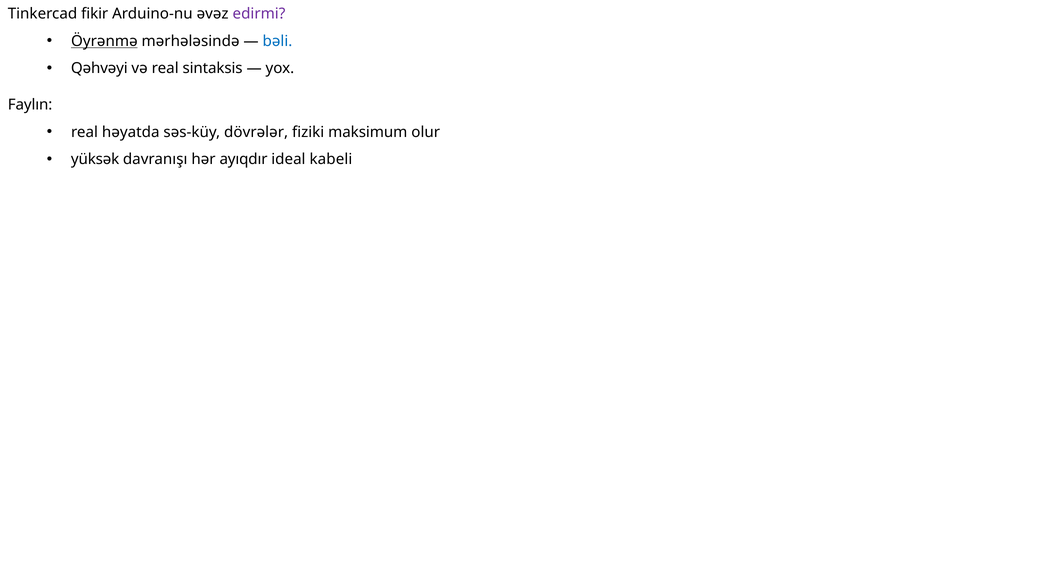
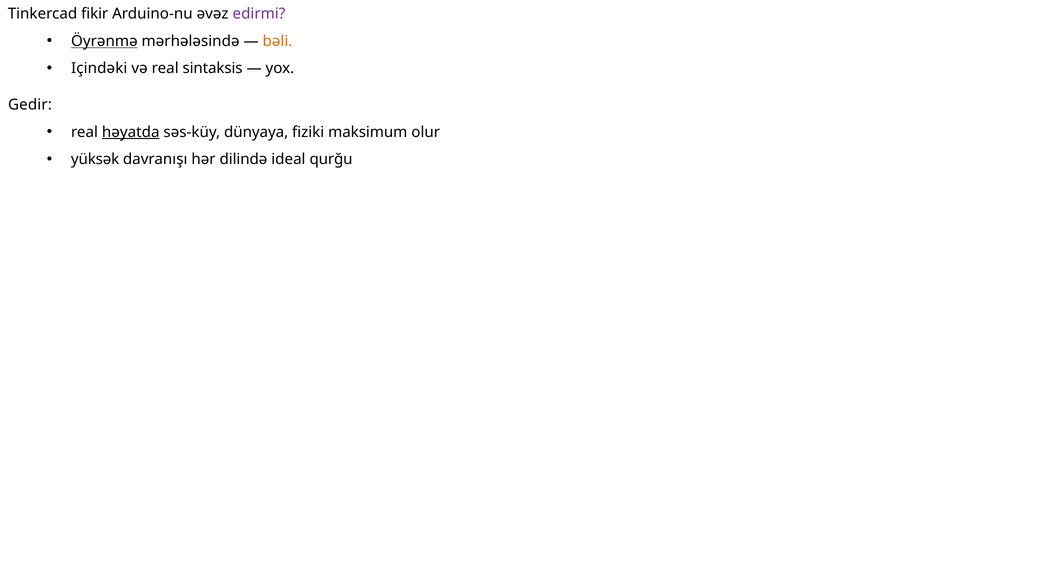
bəli colour: blue -> orange
Qəhvəyi: Qəhvəyi -> Içindəki
Faylın: Faylın -> Gedir
həyatda underline: none -> present
dövrələr: dövrələr -> dünyaya
ayıqdır: ayıqdır -> dilində
kabeli: kabeli -> qurğu
